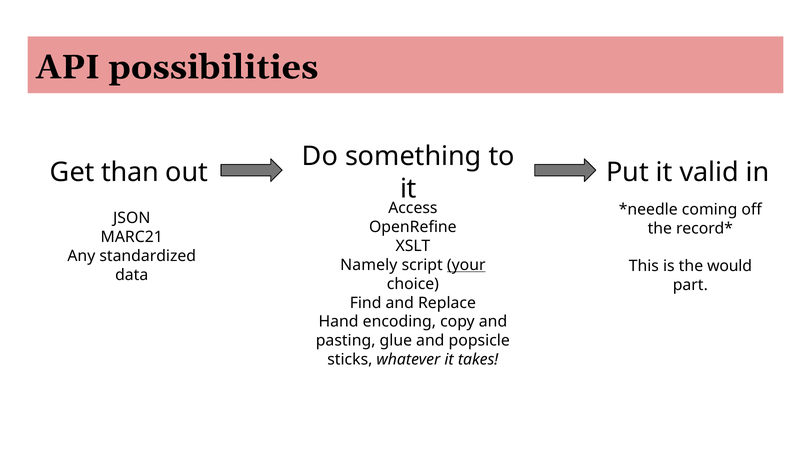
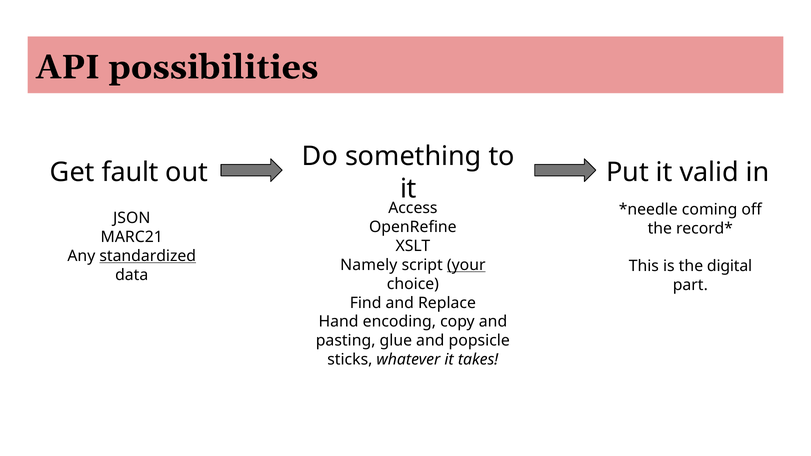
than: than -> fault
standardized underline: none -> present
would: would -> digital
